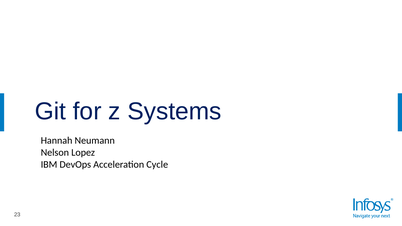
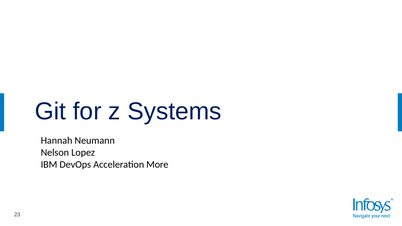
Cycle: Cycle -> More
